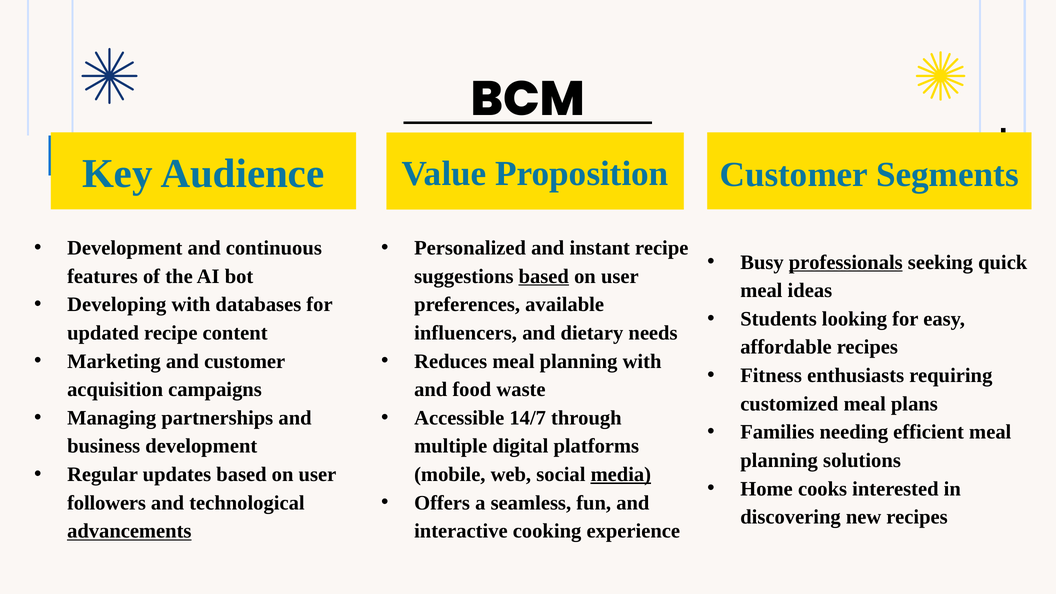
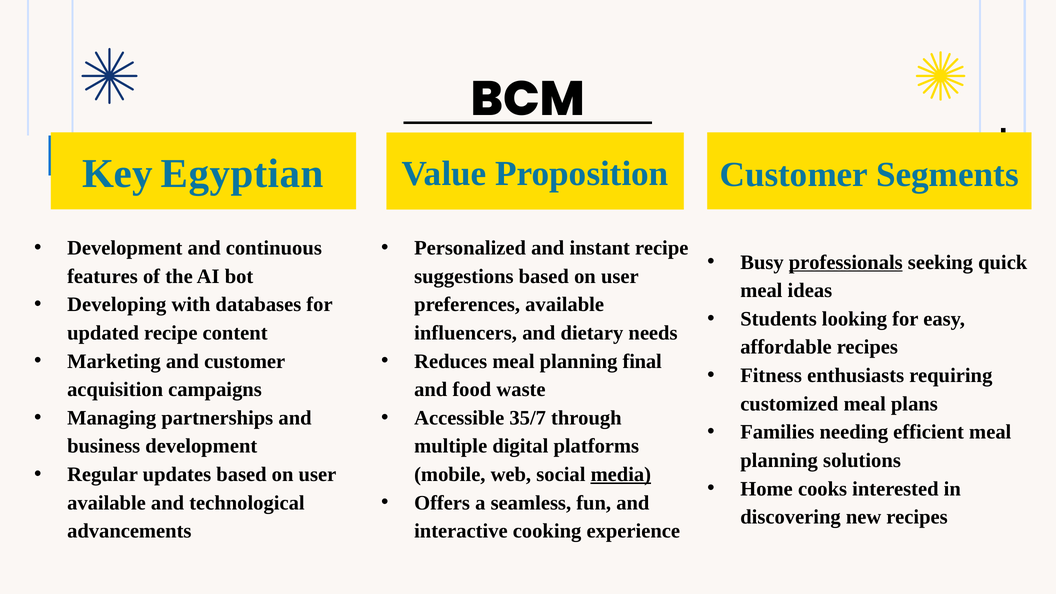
Audience: Audience -> Egyptian
based at (544, 276) underline: present -> none
planning with: with -> final
14/7: 14/7 -> 35/7
followers at (107, 503): followers -> available
advancements underline: present -> none
